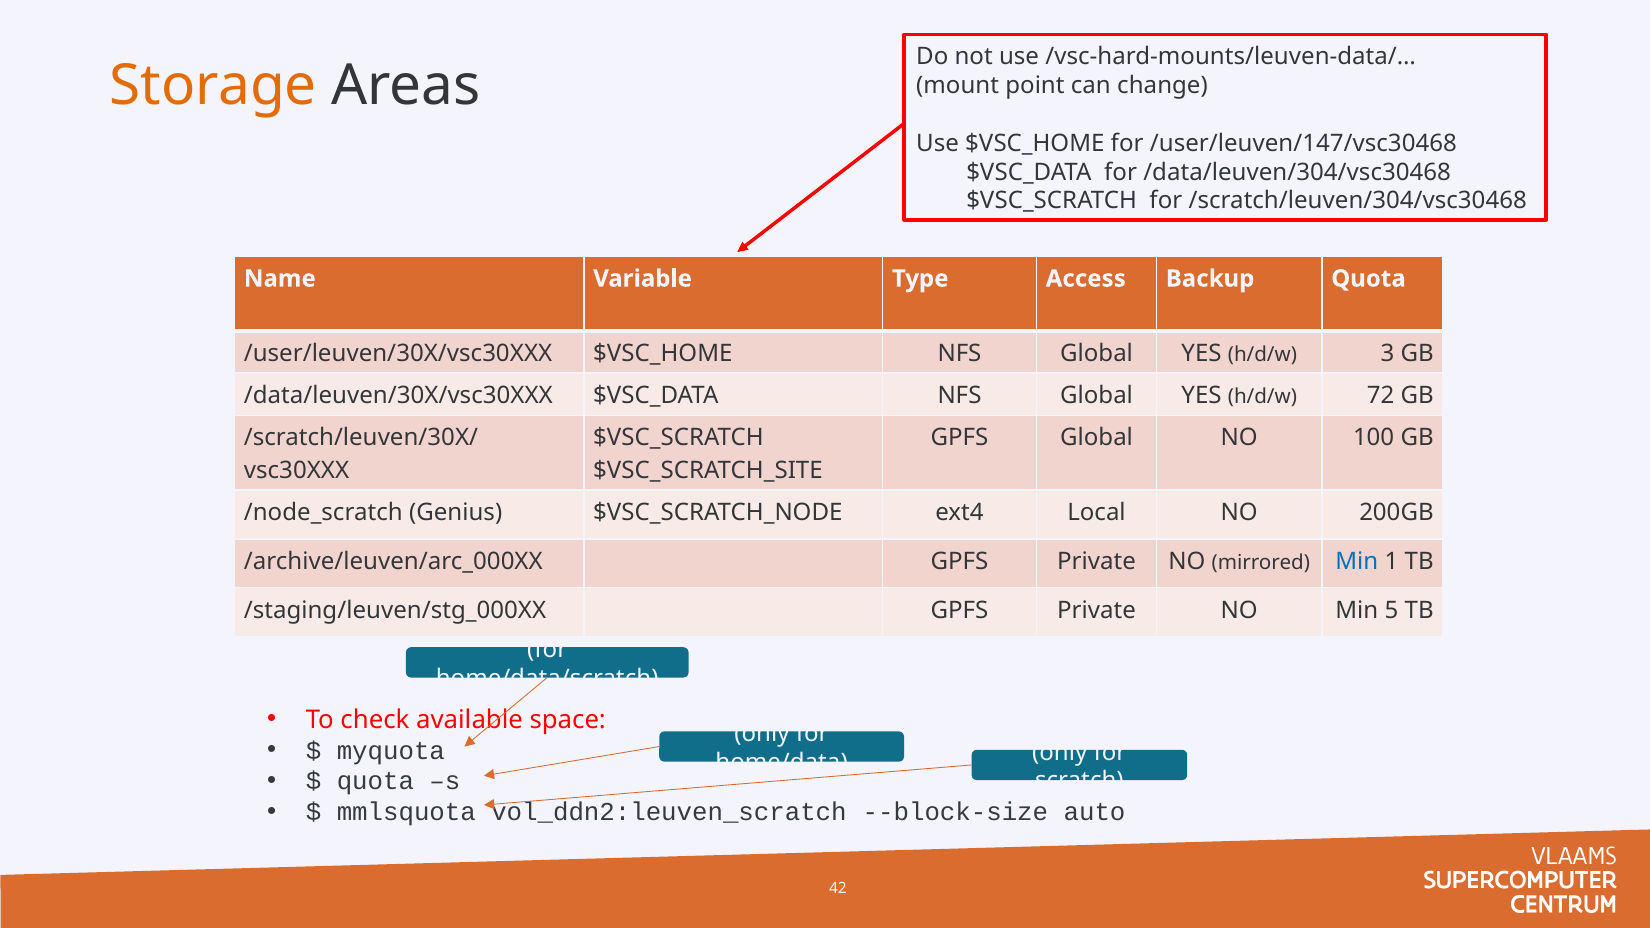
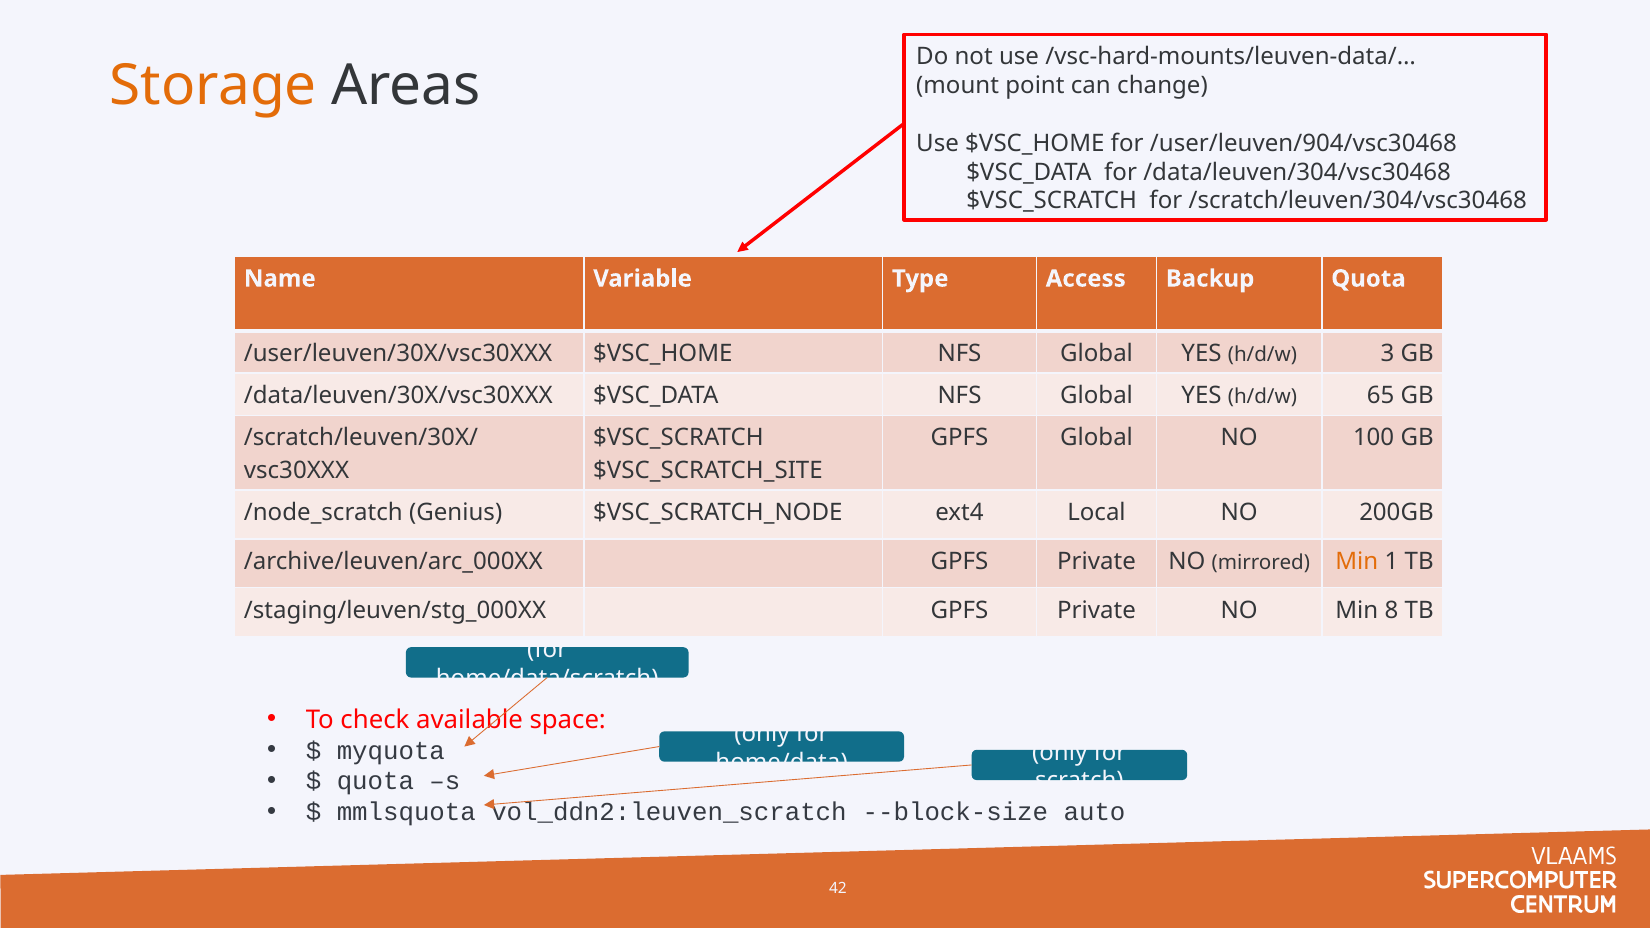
/user/leuven/147/vsc30468: /user/leuven/147/vsc30468 -> /user/leuven/904/vsc30468
72: 72 -> 65
Min at (1357, 561) colour: blue -> orange
5: 5 -> 8
